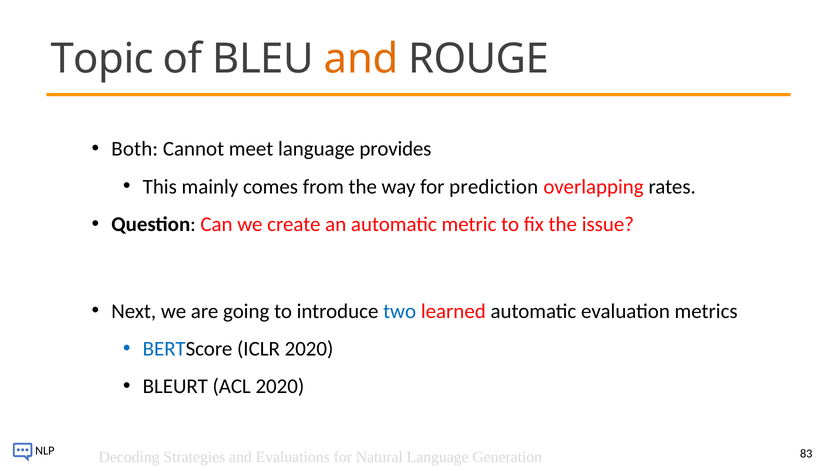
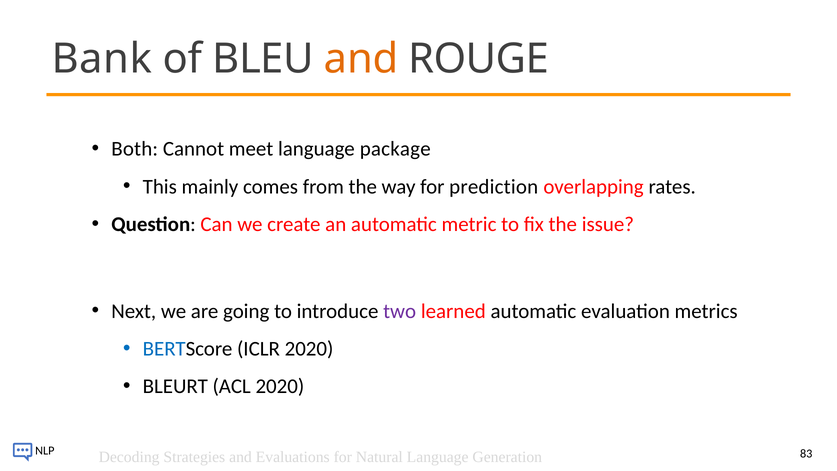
Topic: Topic -> Bank
provides: provides -> package
two colour: blue -> purple
